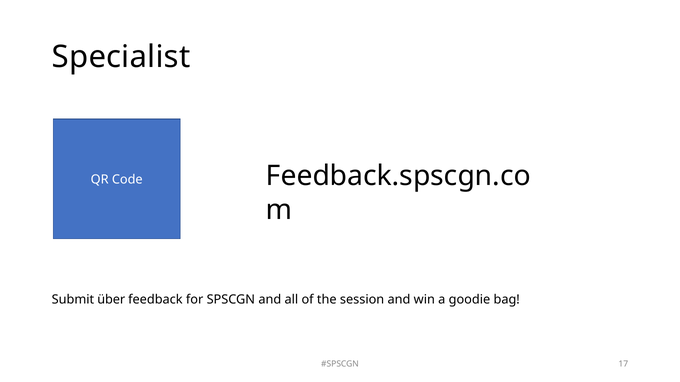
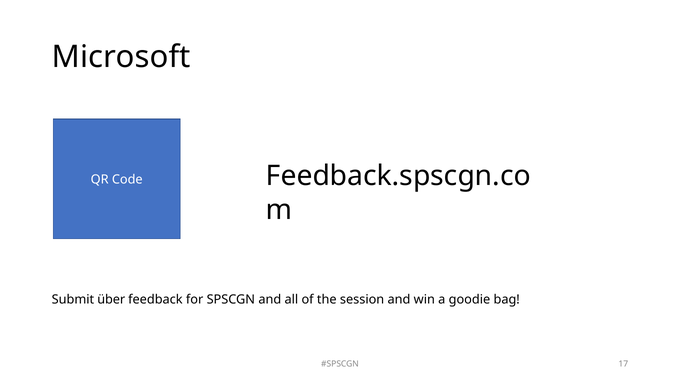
Specialist: Specialist -> Microsoft
